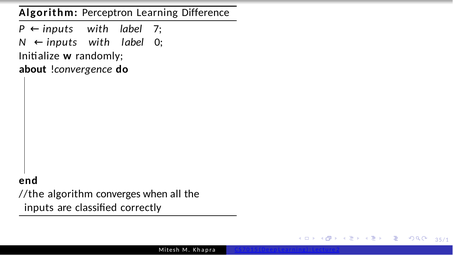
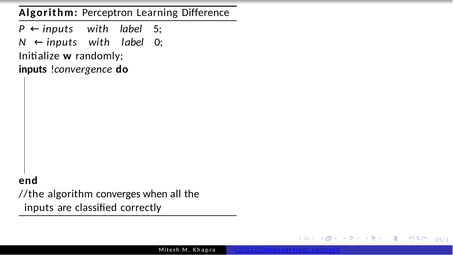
7: 7 -> 5
about at (33, 69): about -> inputs
